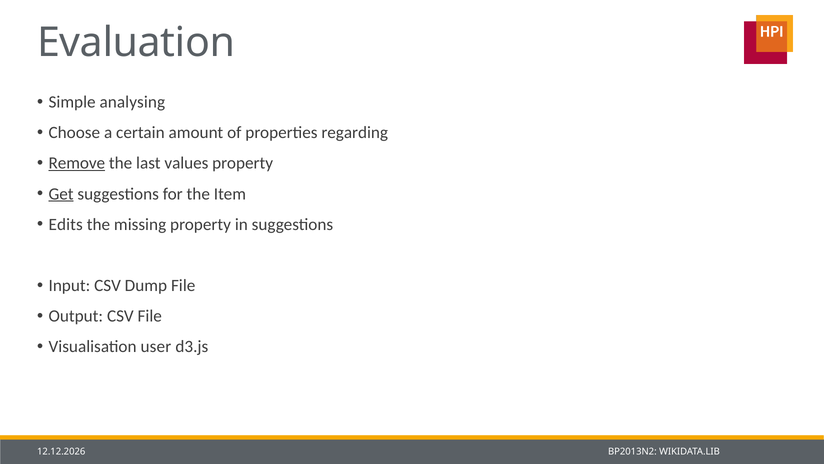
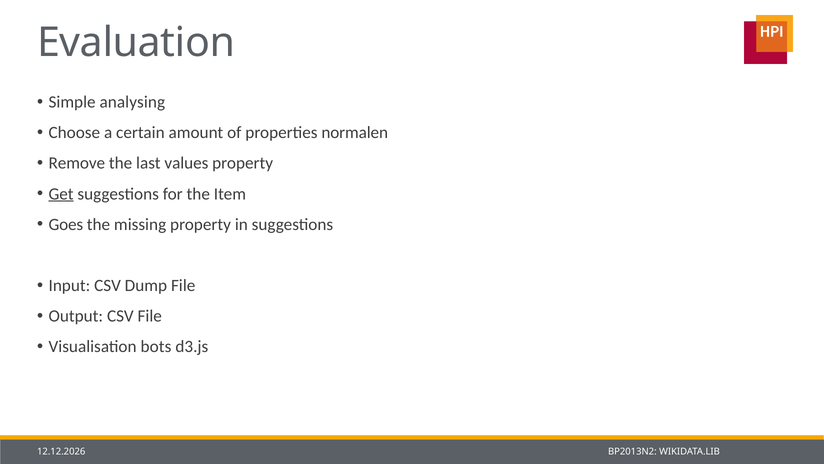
regarding: regarding -> normalen
Remove underline: present -> none
Edits: Edits -> Goes
user: user -> bots
